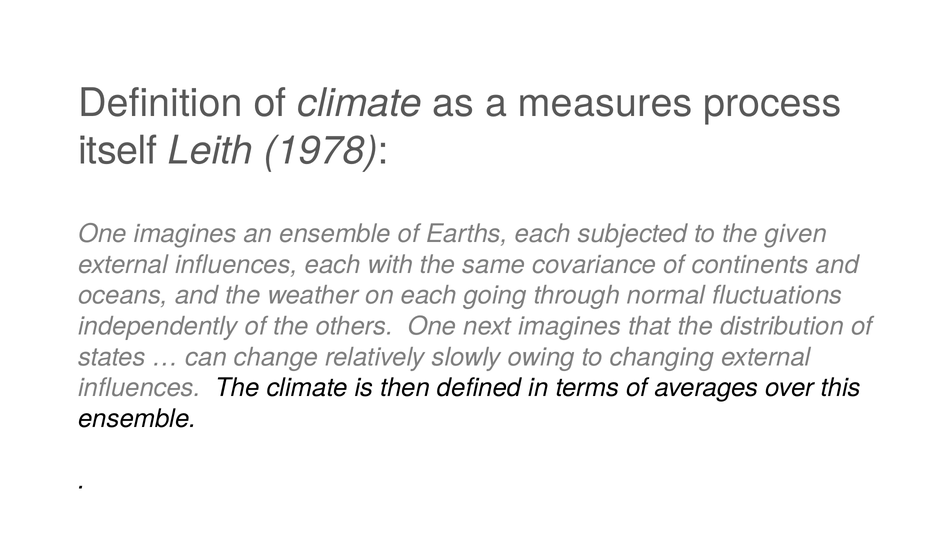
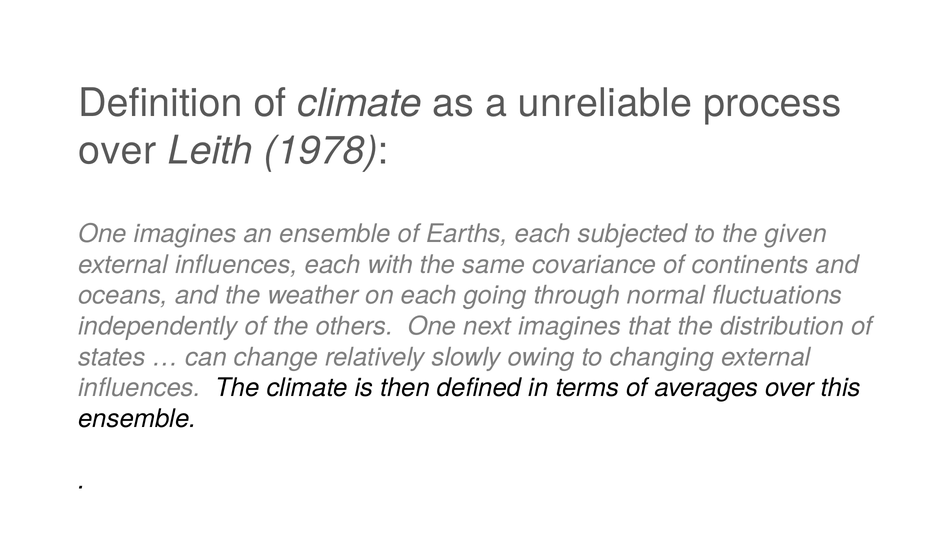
measures: measures -> unreliable
itself at (118, 151): itself -> over
